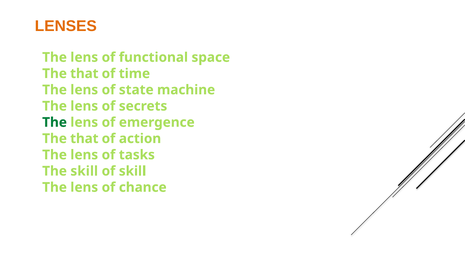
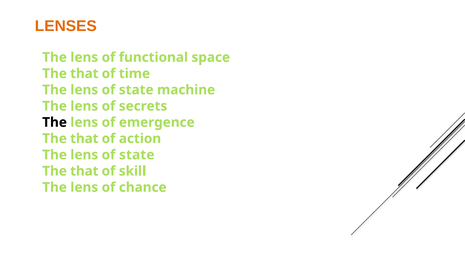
The at (55, 123) colour: green -> black
tasks at (137, 155): tasks -> state
skill at (84, 171): skill -> that
